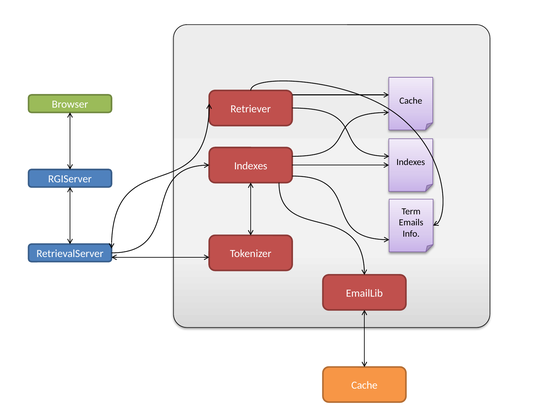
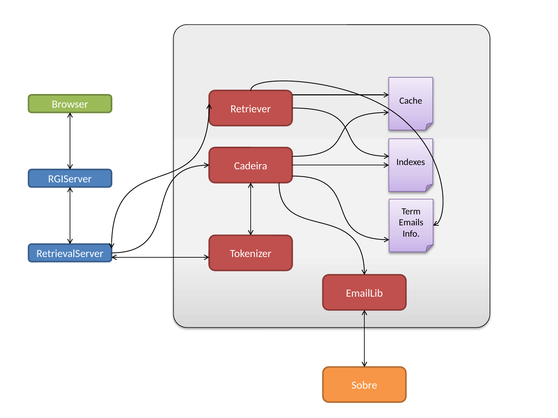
Indexes at (251, 166): Indexes -> Cadeira
Cache at (364, 386): Cache -> Sobre
